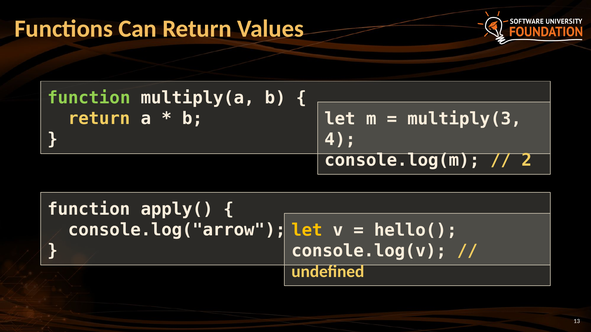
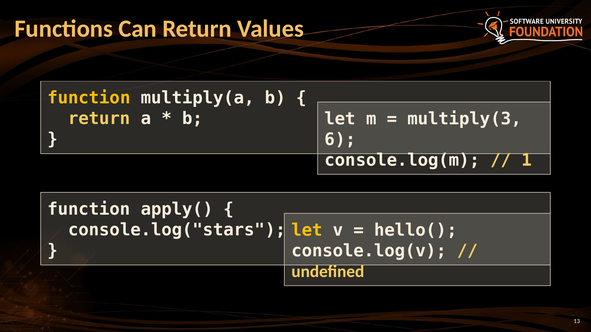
function at (89, 98) colour: light green -> yellow
4: 4 -> 6
2: 2 -> 1
console.log("arrow: console.log("arrow -> console.log("stars
